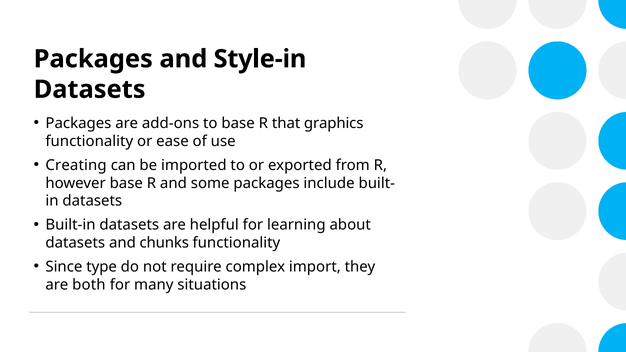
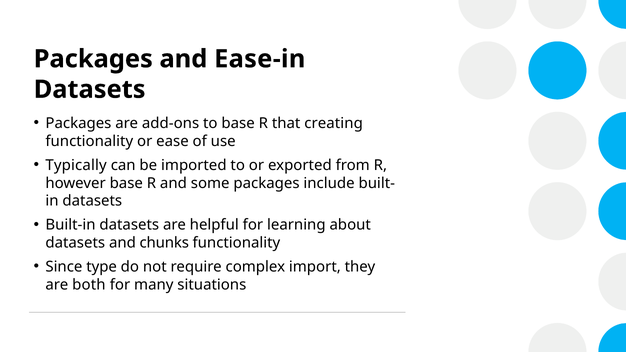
Style-in: Style-in -> Ease-in
graphics: graphics -> creating
Creating: Creating -> Typically
